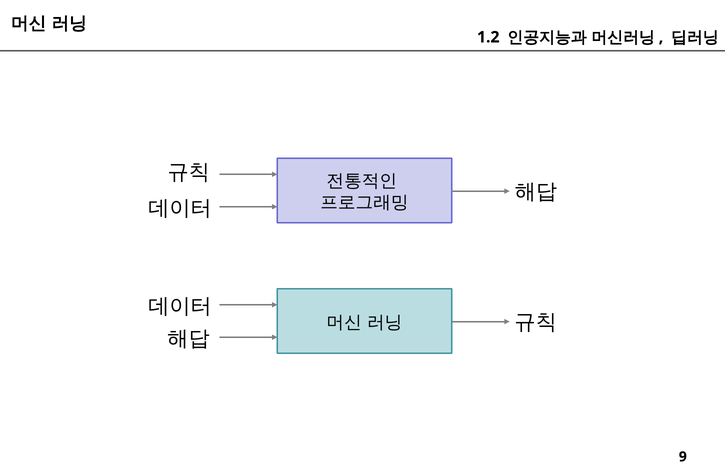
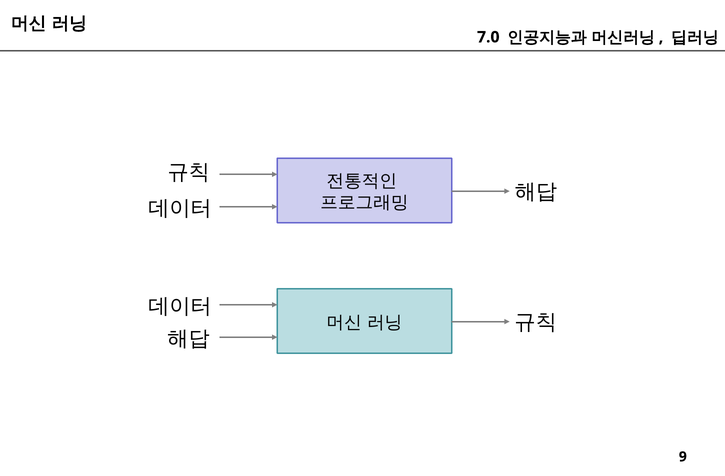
1.2: 1.2 -> 7.0
